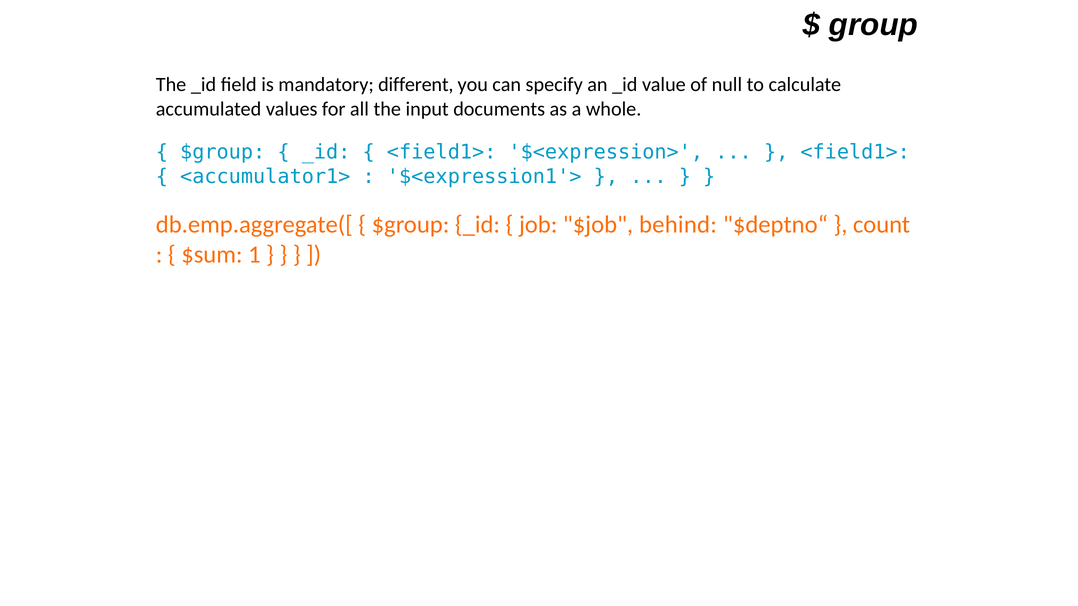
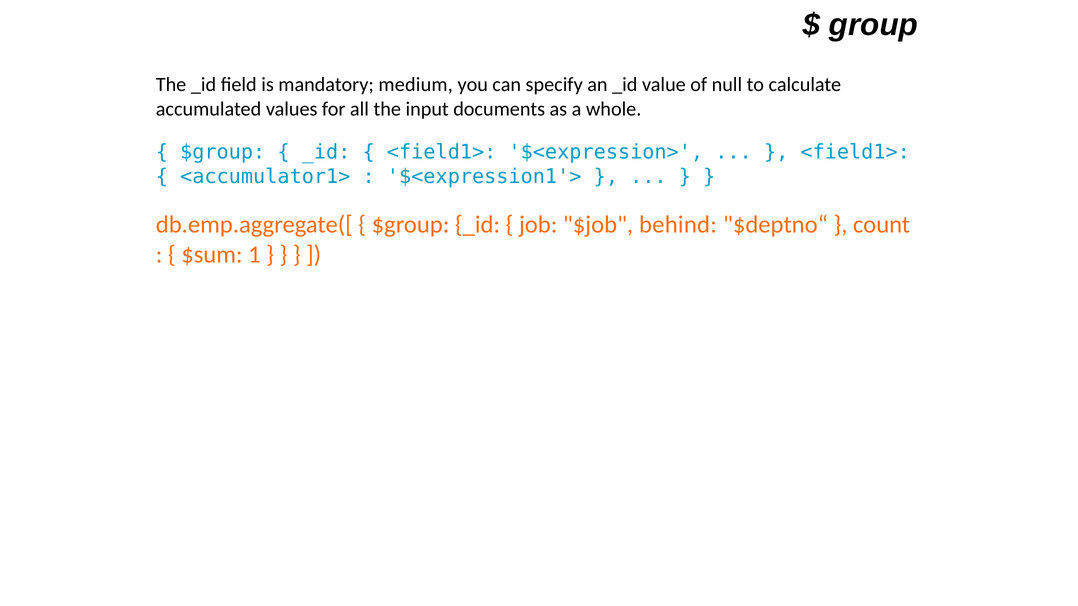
different: different -> medium
